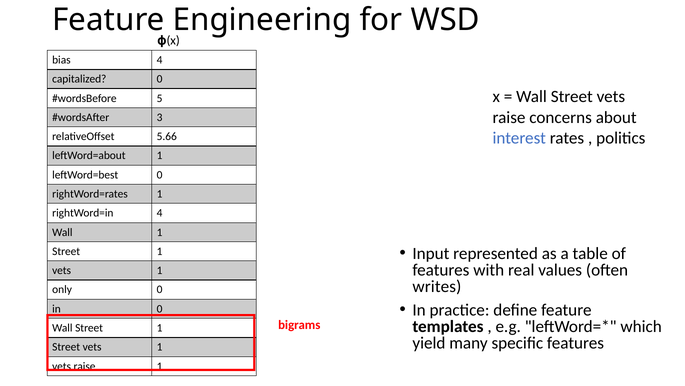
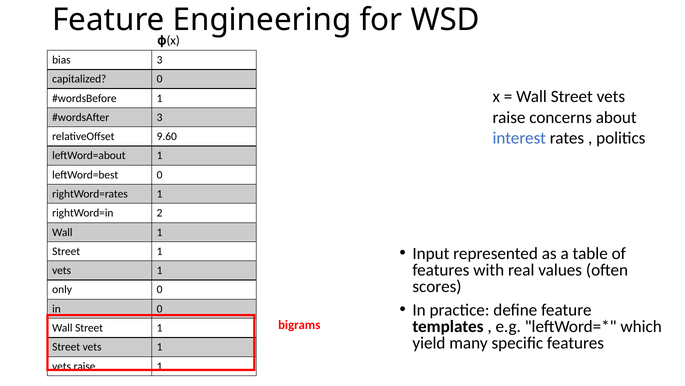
bias 4: 4 -> 3
5 at (160, 98): 5 -> 1
5.66: 5.66 -> 9.60
rightWord=in 4: 4 -> 2
writes: writes -> scores
